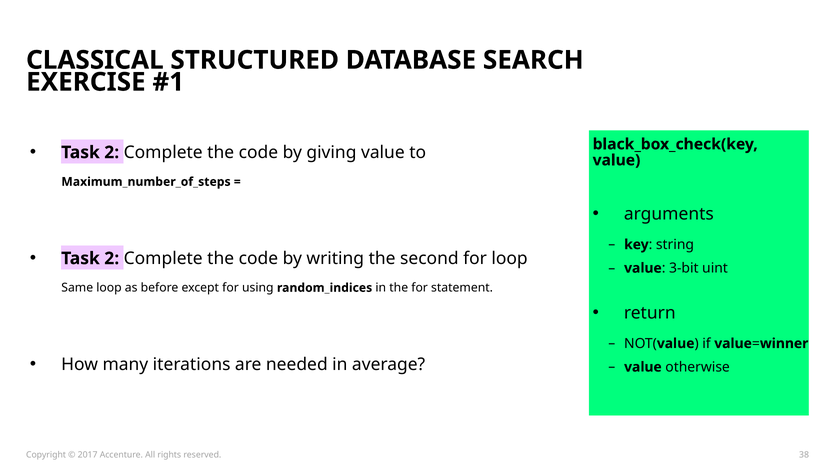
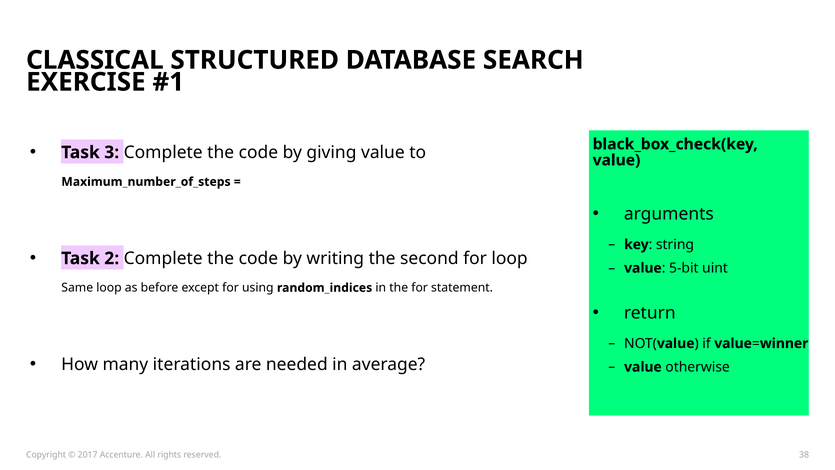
2 at (112, 152): 2 -> 3
3-bit: 3-bit -> 5-bit
